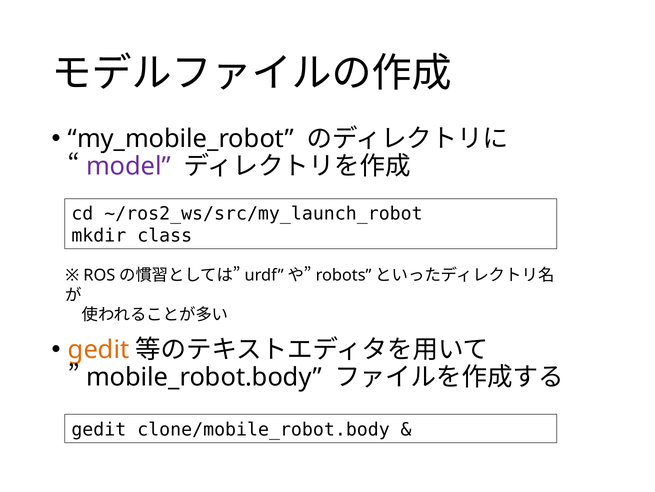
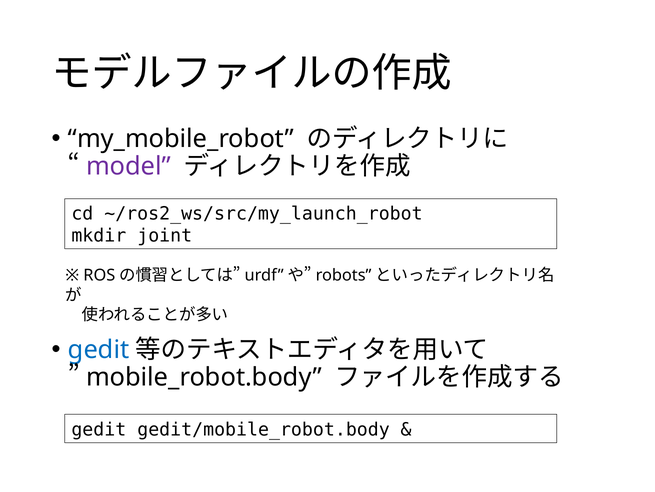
class: class -> joint
gedit at (99, 349) colour: orange -> blue
clone/mobile_robot.body: clone/mobile_robot.body -> gedit/mobile_robot.body
